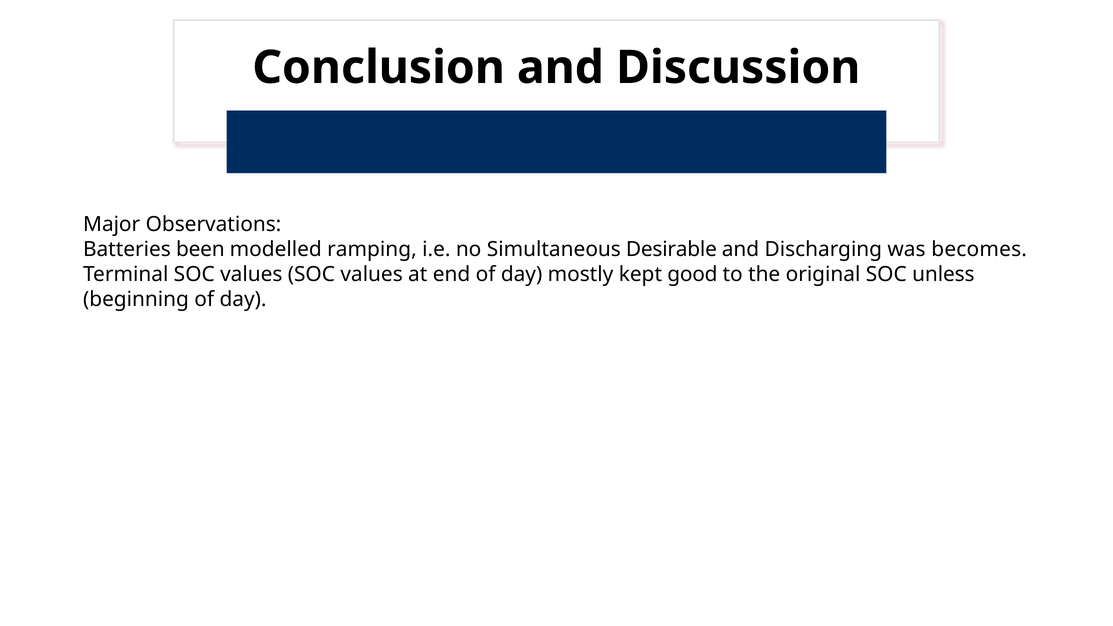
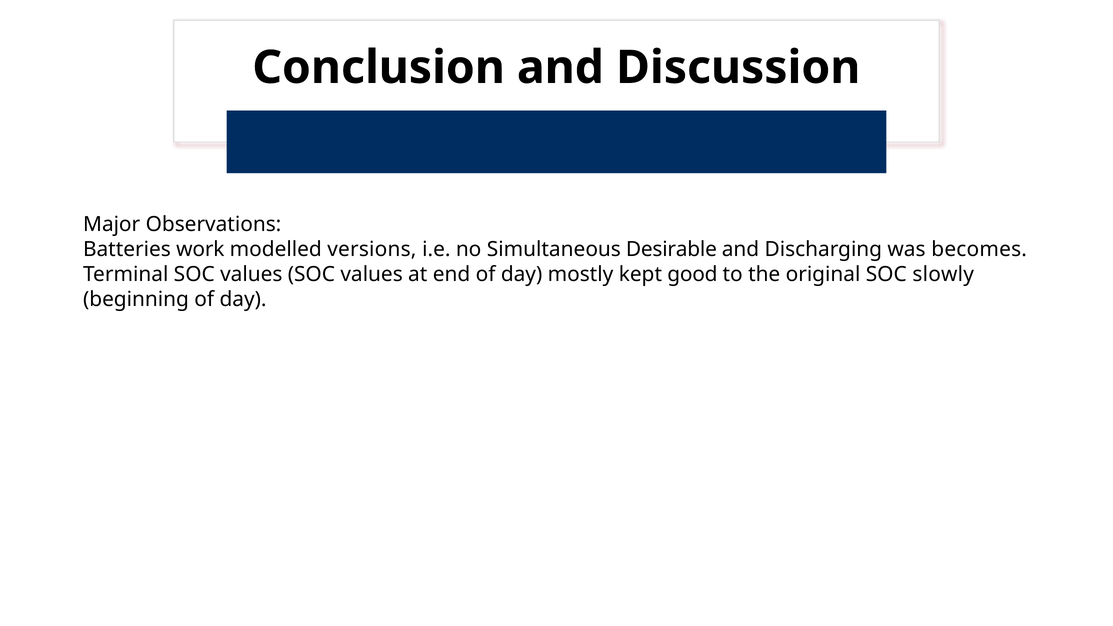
been: been -> work
ramping: ramping -> versions
unless: unless -> slowly
